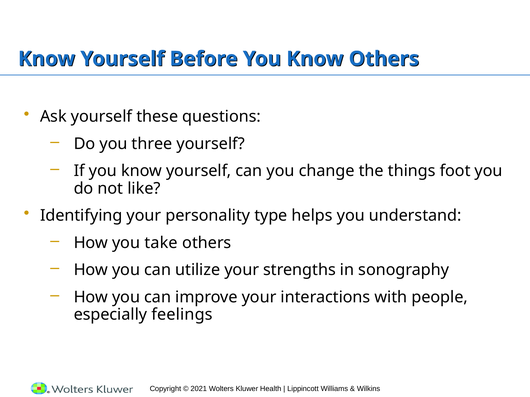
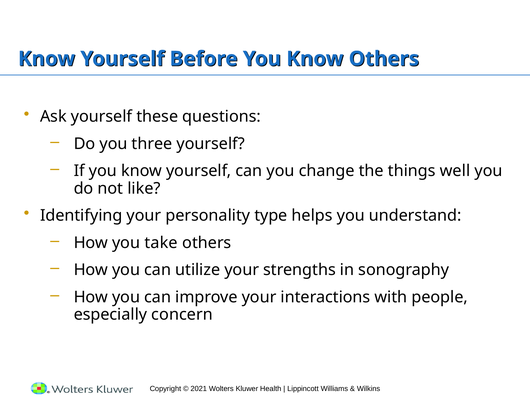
foot: foot -> well
feelings: feelings -> concern
